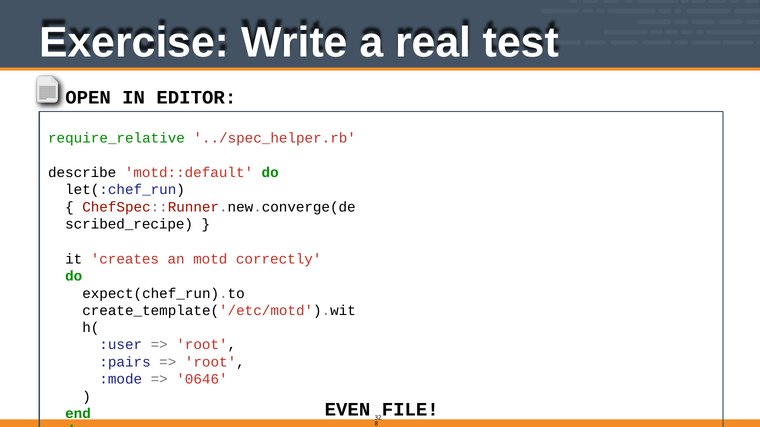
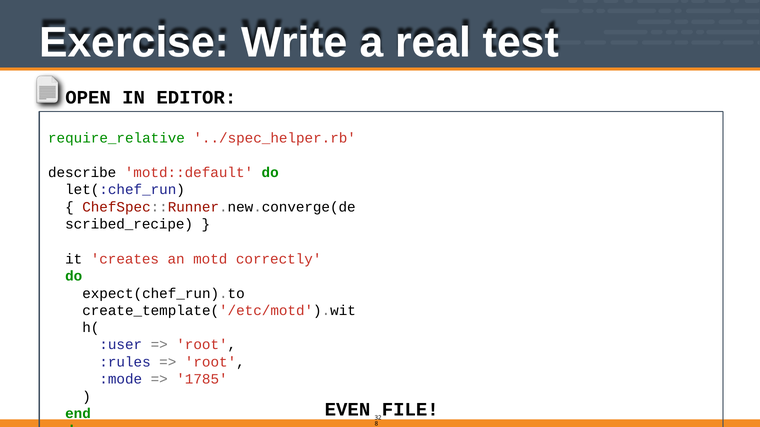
:pairs: :pairs -> :rules
0646: 0646 -> 1785
